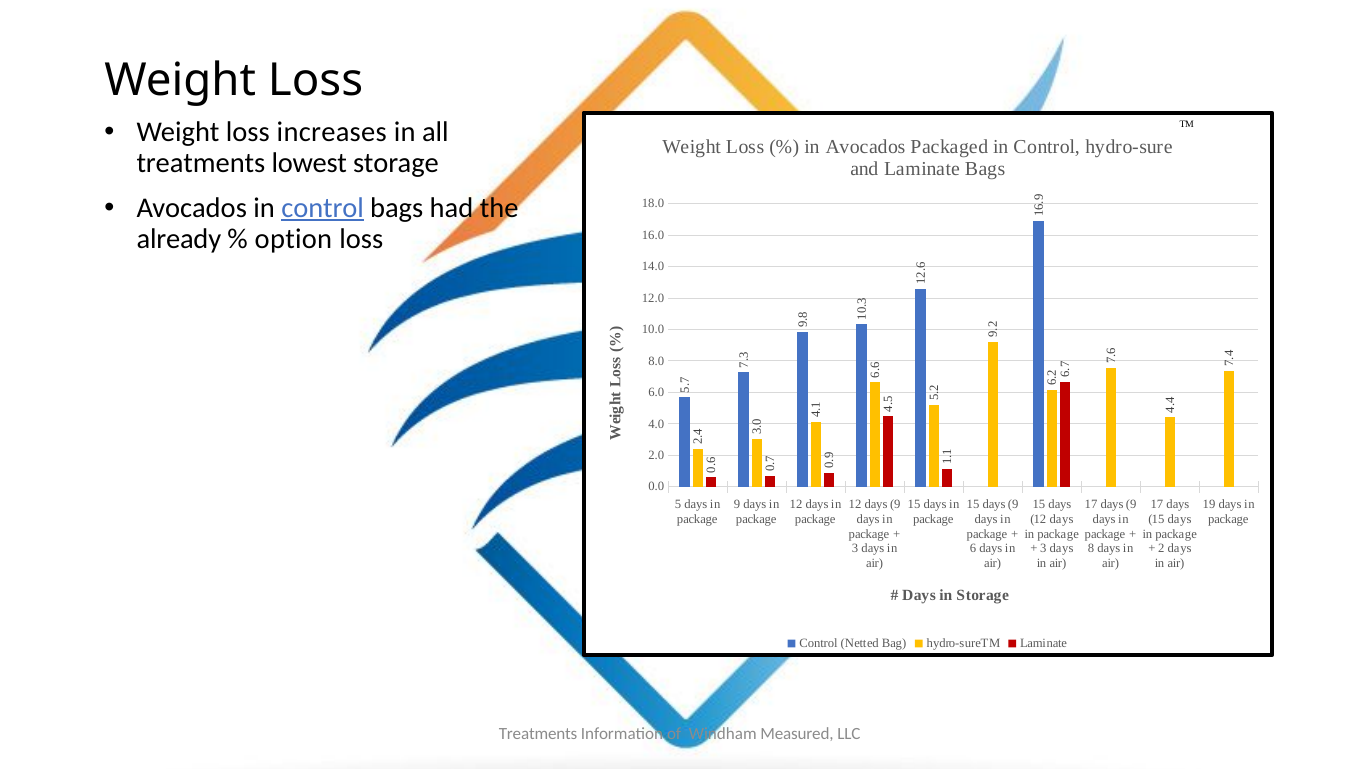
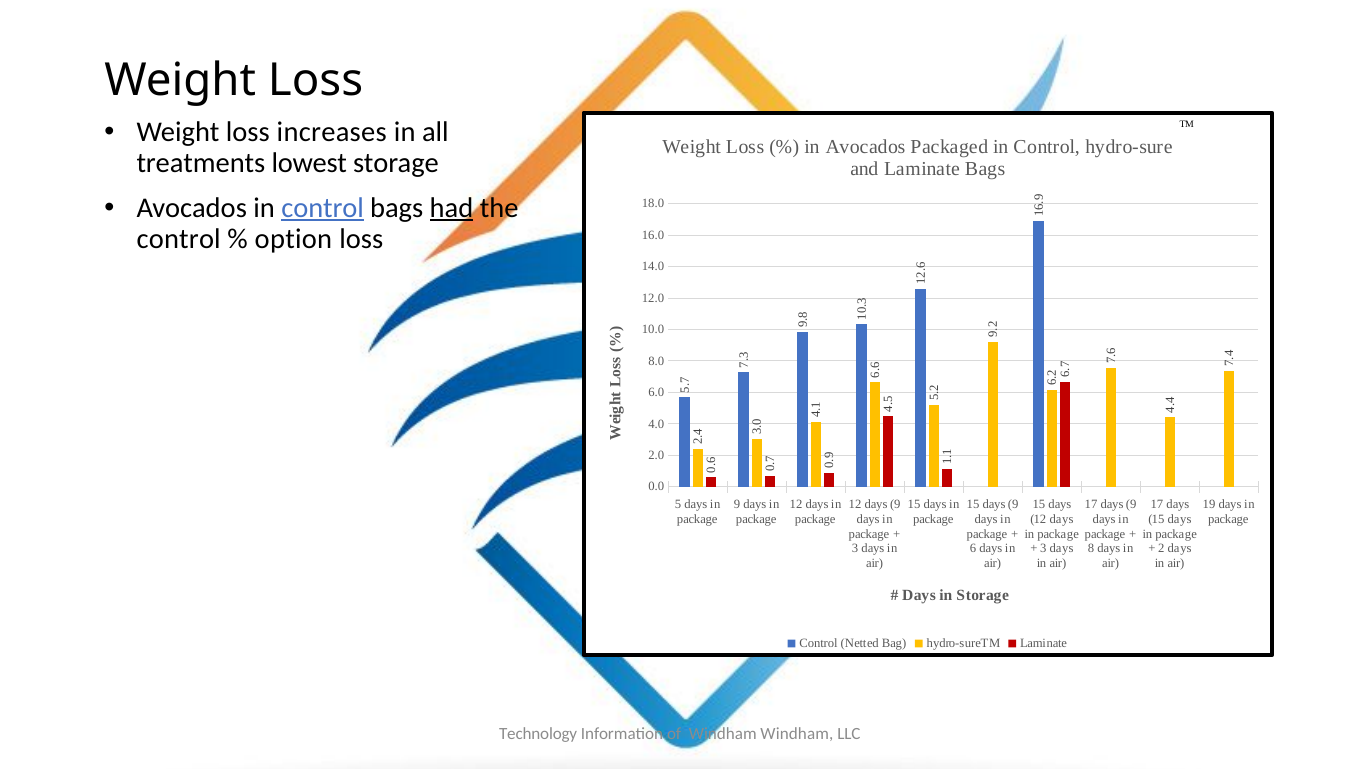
had underline: none -> present
already at (179, 239): already -> control
Treatments at (538, 735): Treatments -> Technology
Windham Measured: Measured -> Windham
